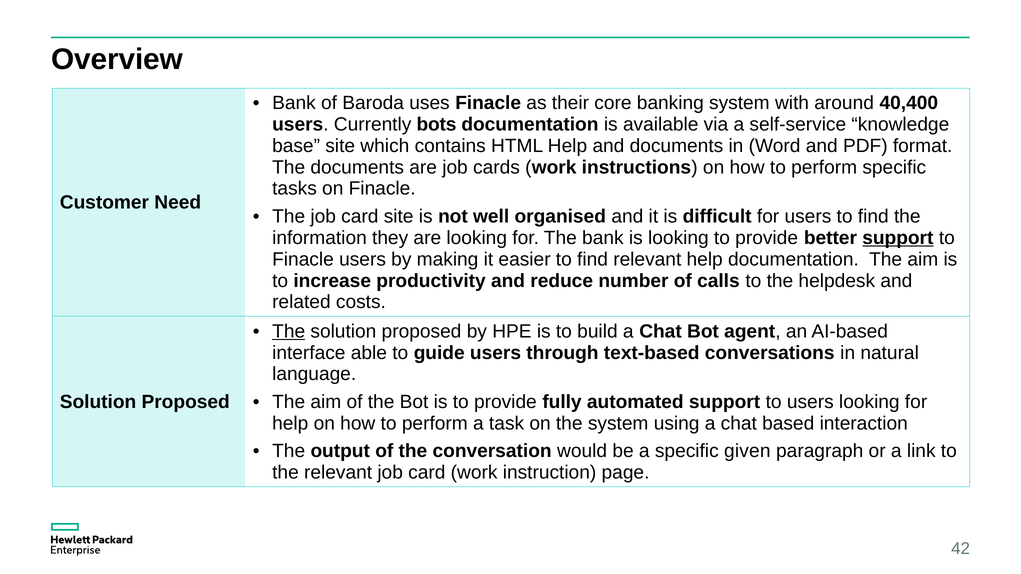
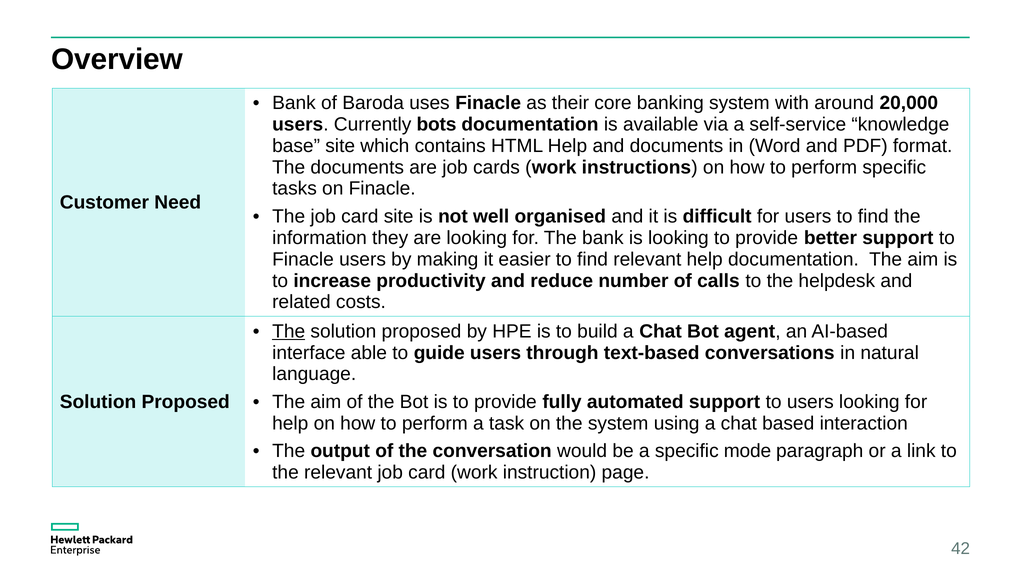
40,400: 40,400 -> 20,000
support at (898, 238) underline: present -> none
given: given -> mode
